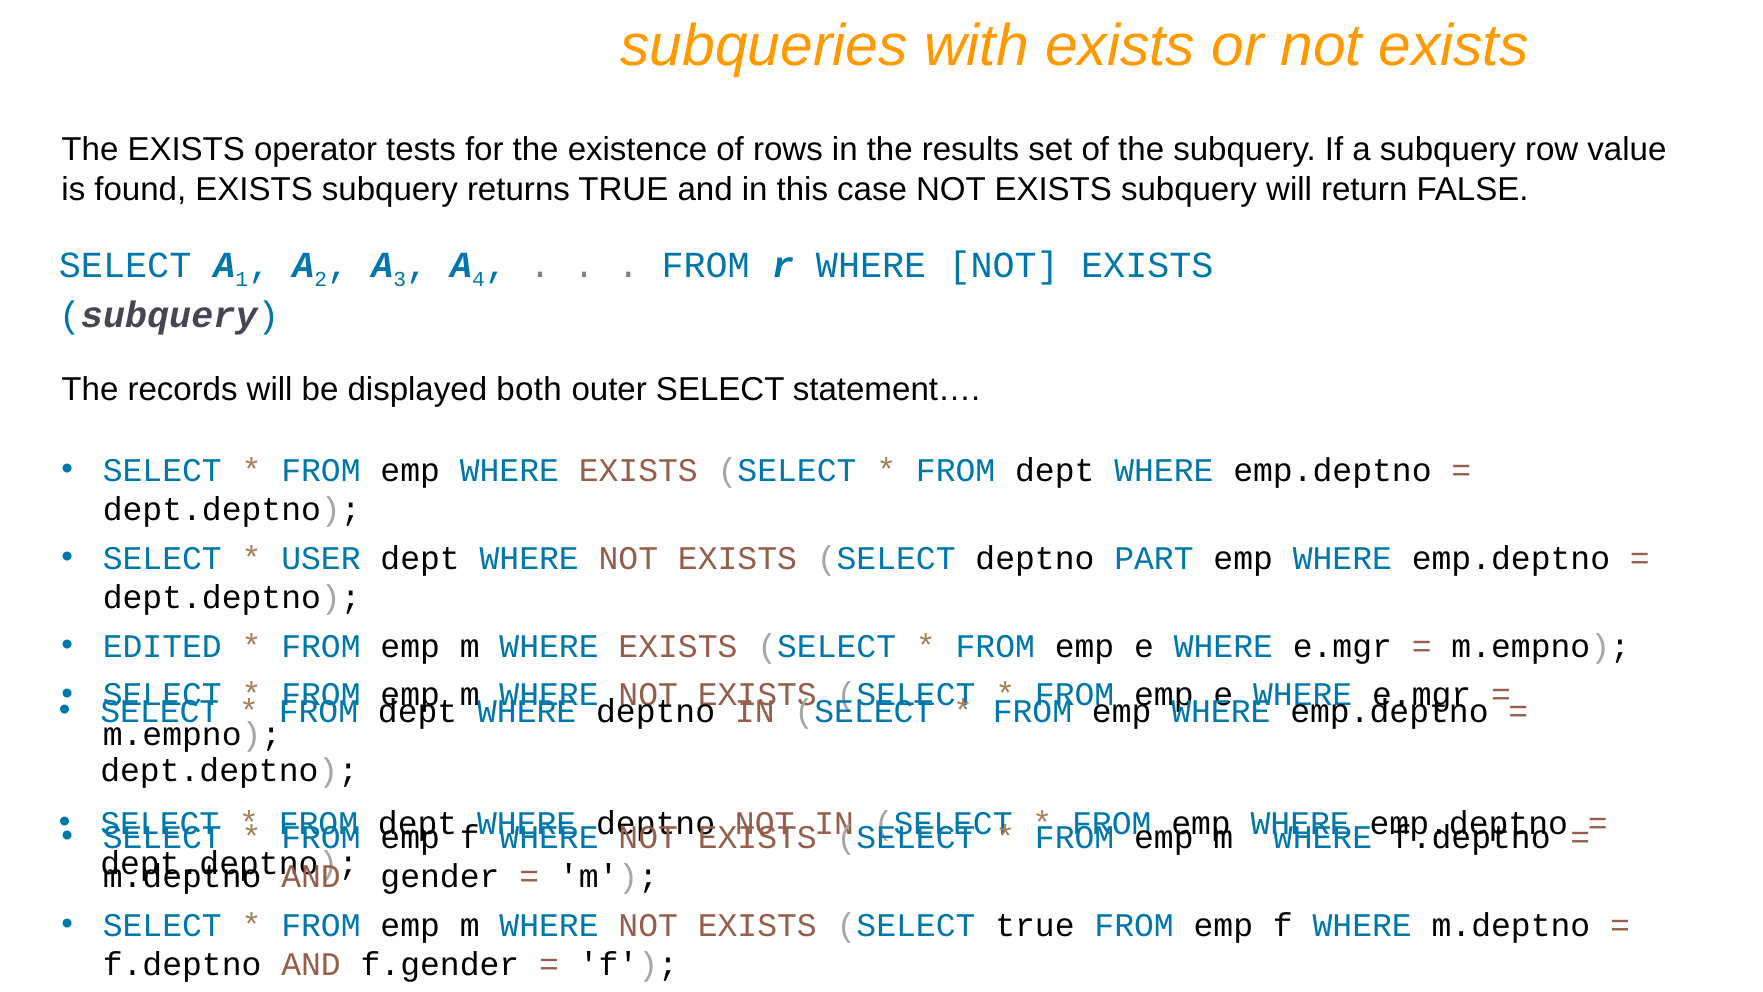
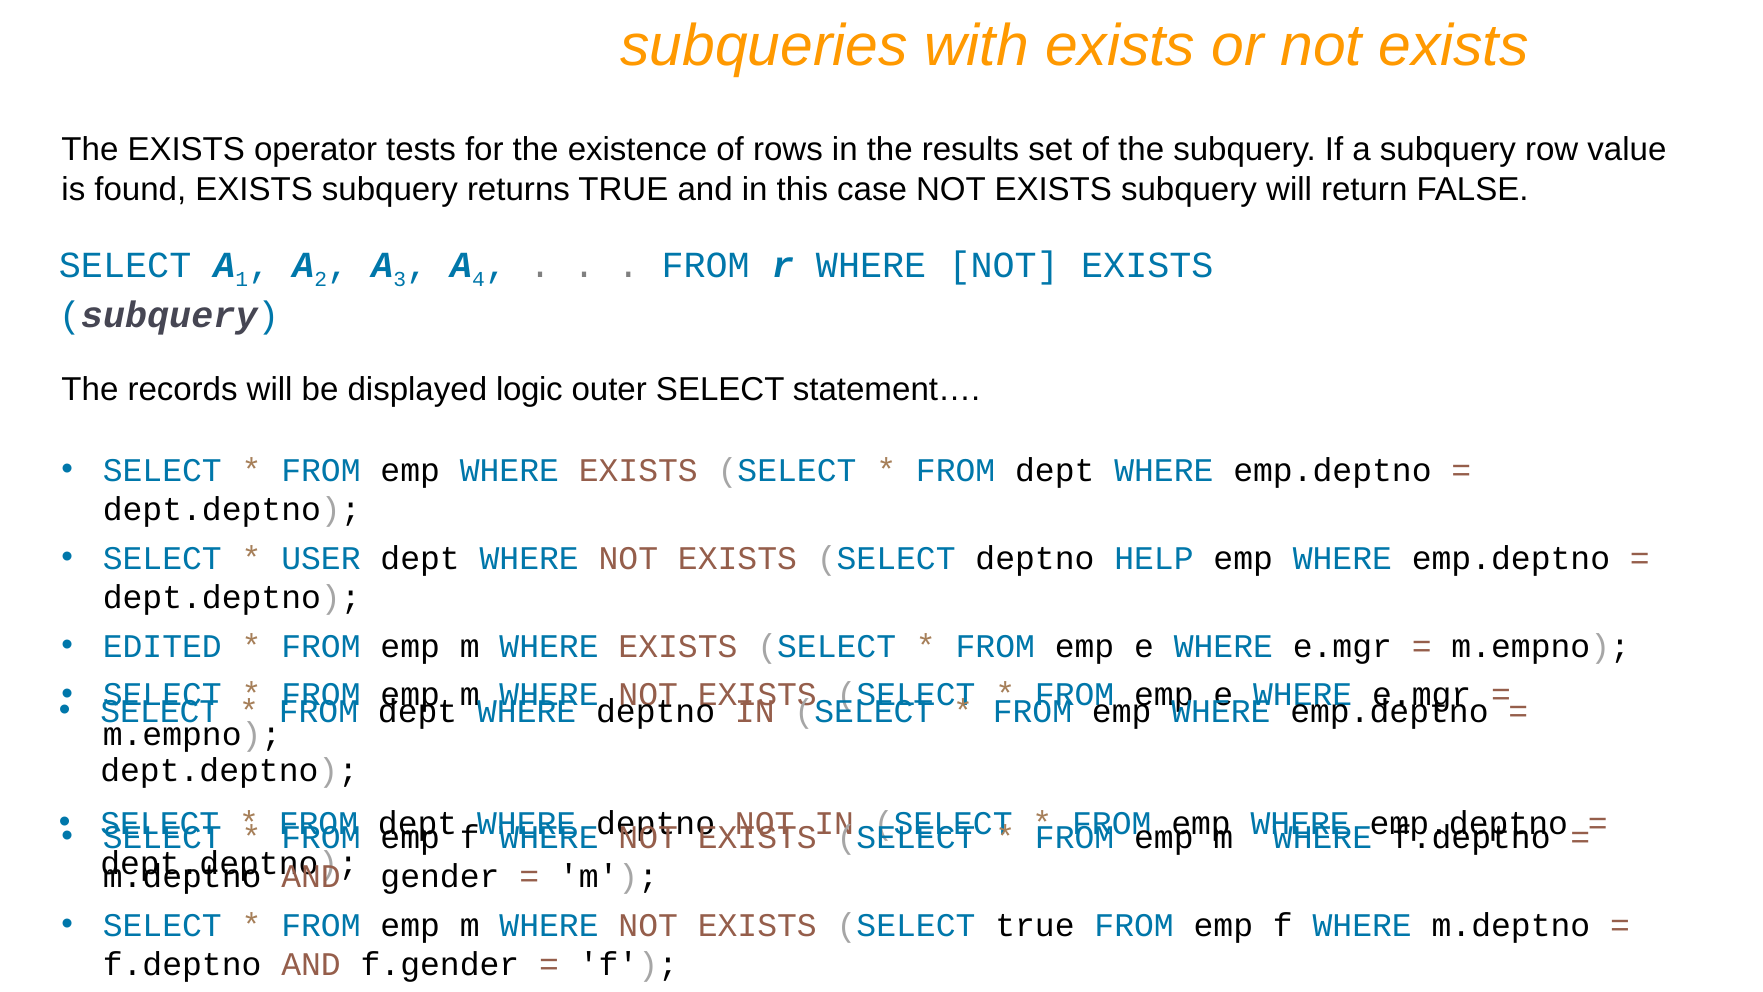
both: both -> logic
PART: PART -> HELP
